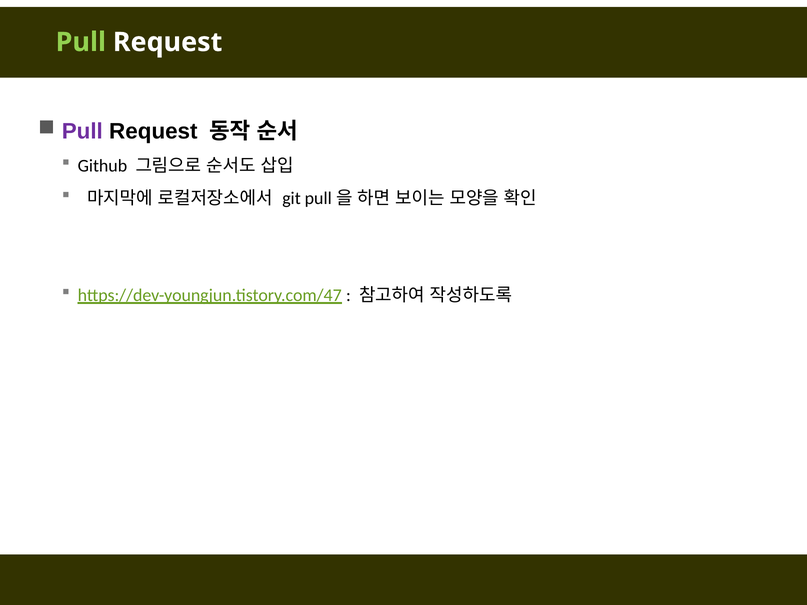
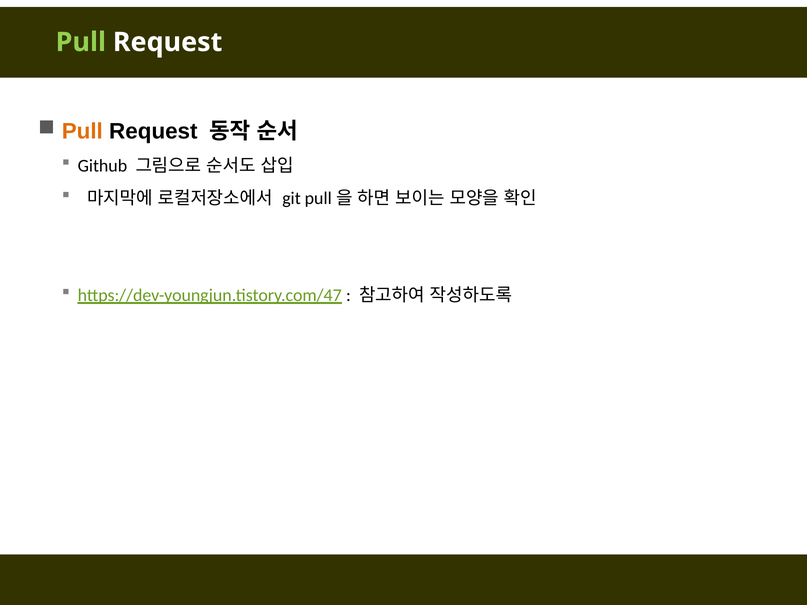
Pull at (82, 131) colour: purple -> orange
